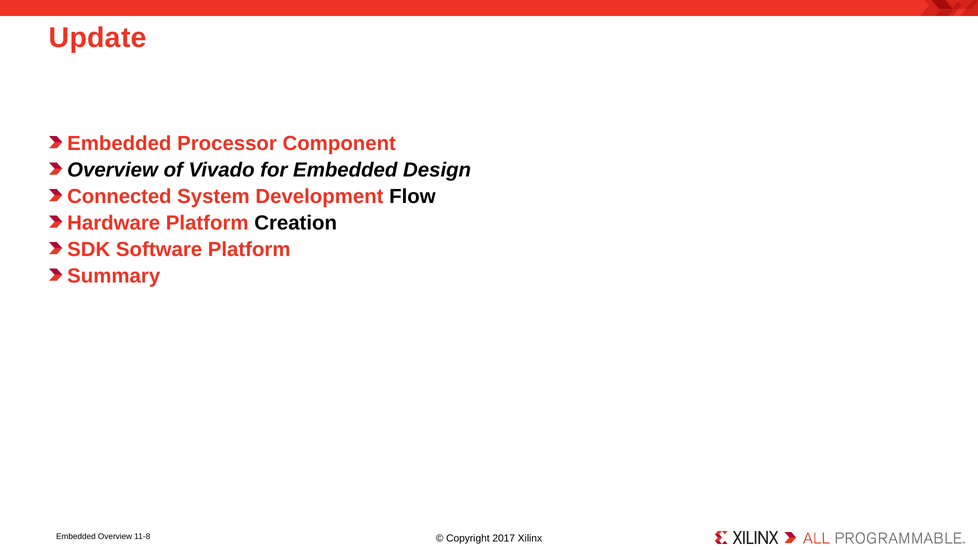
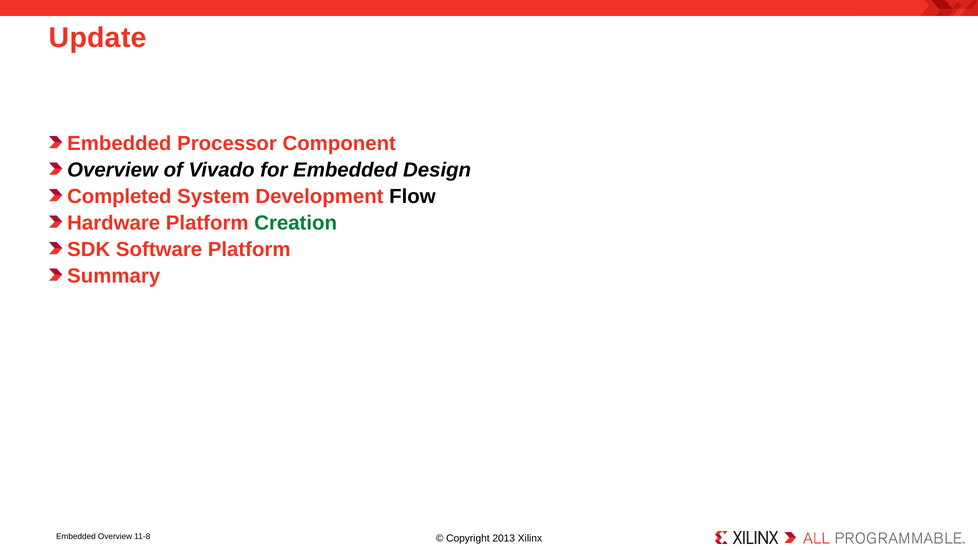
Connected: Connected -> Completed
Creation colour: black -> green
2017: 2017 -> 2013
